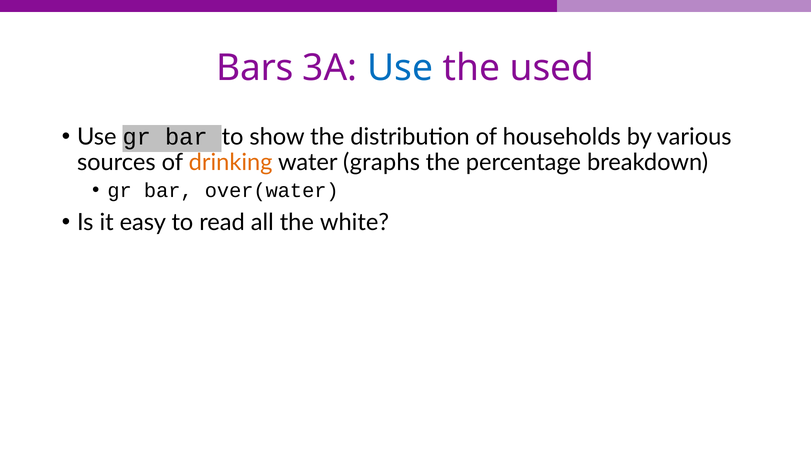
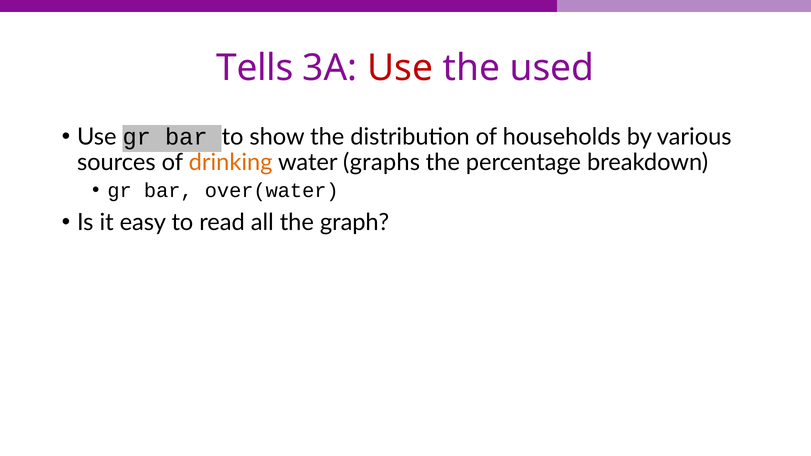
Bars: Bars -> Tells
Use at (400, 68) colour: blue -> red
white: white -> graph
